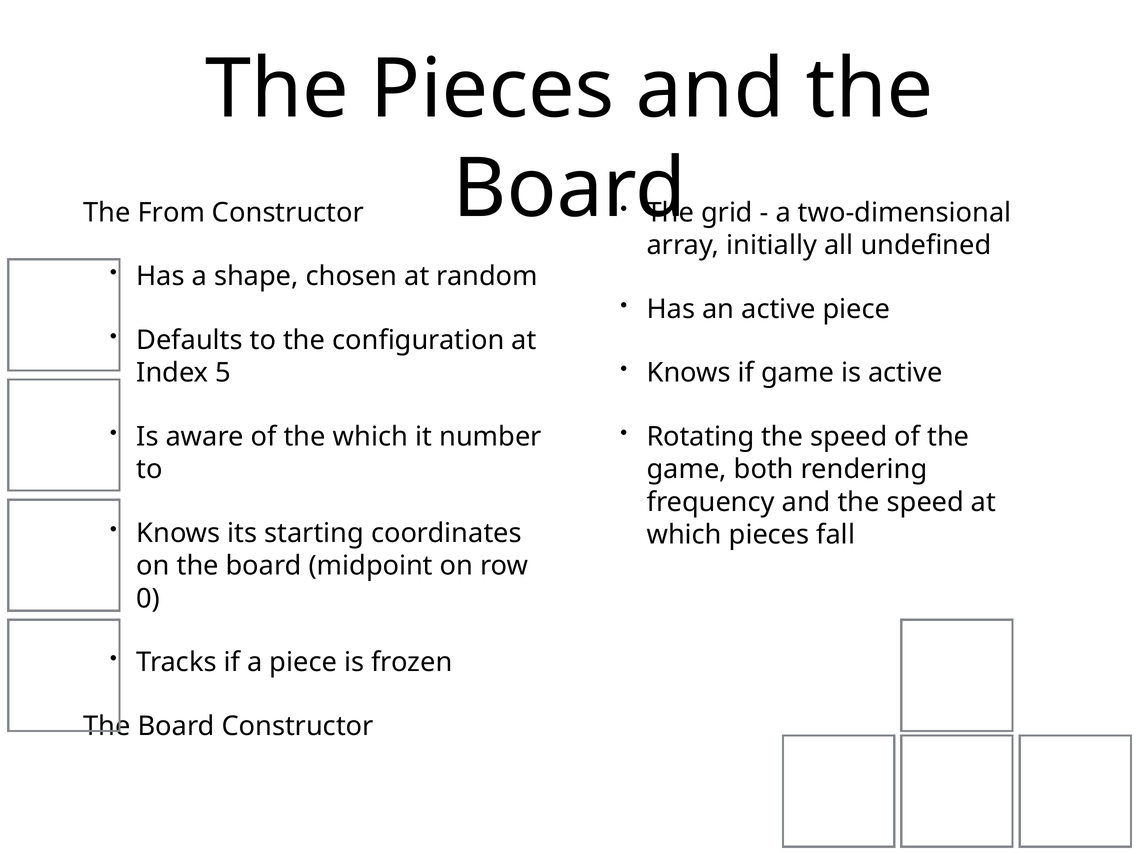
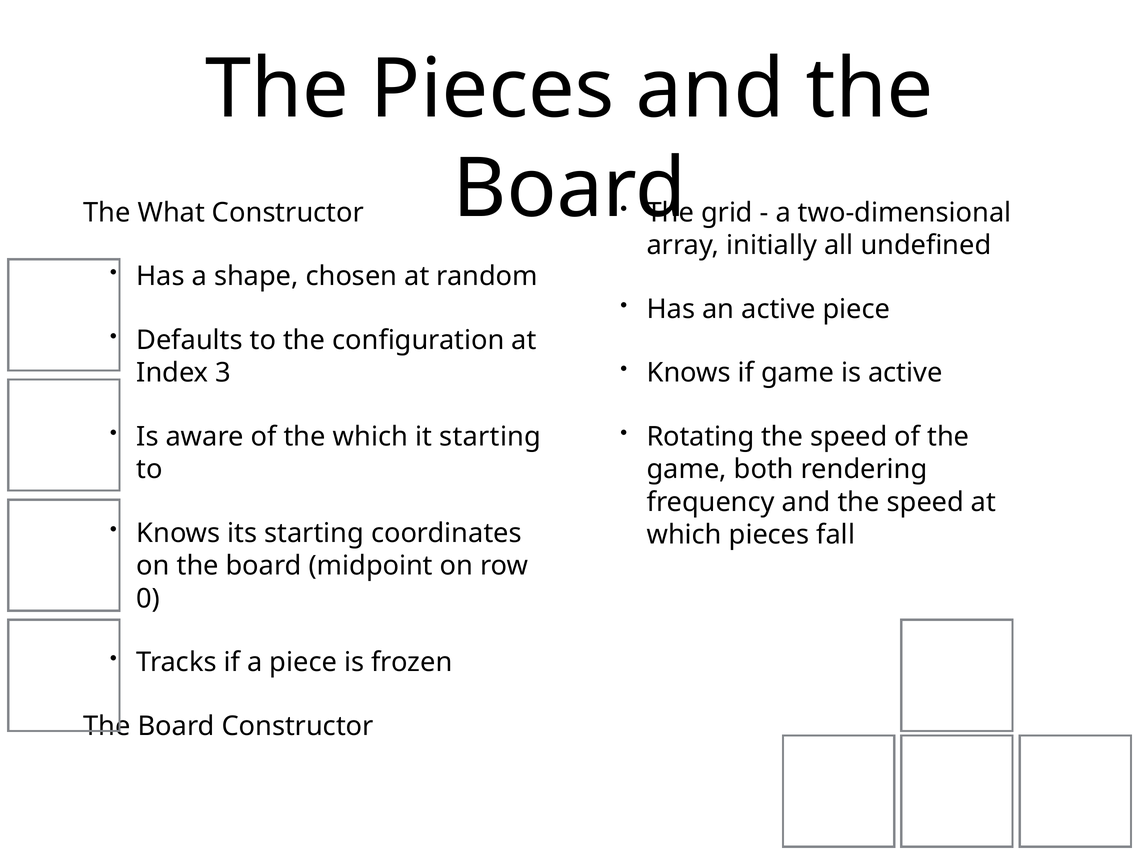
From: From -> What
5: 5 -> 3
it number: number -> starting
